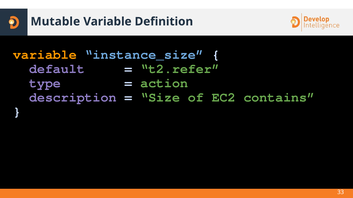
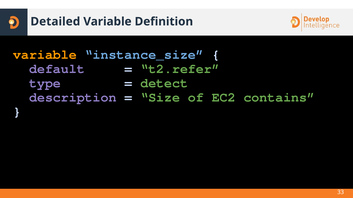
Mutable: Mutable -> Detailed
action: action -> detect
